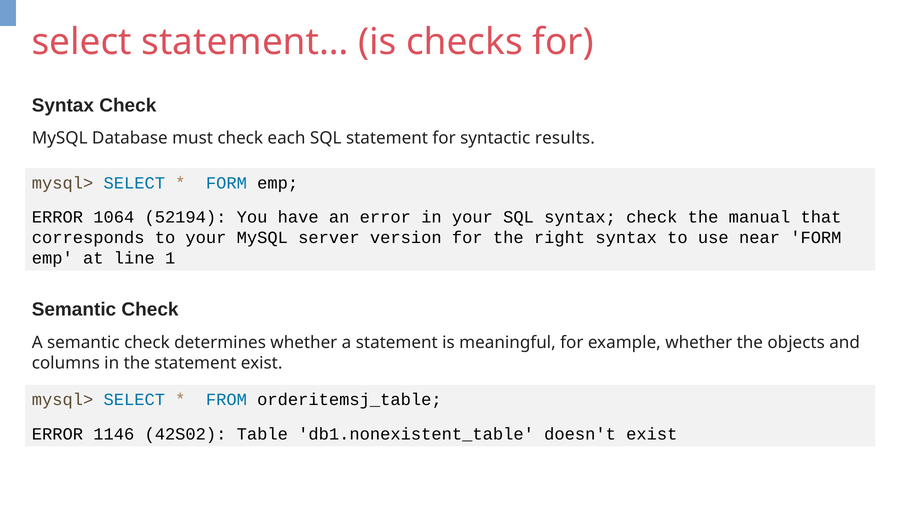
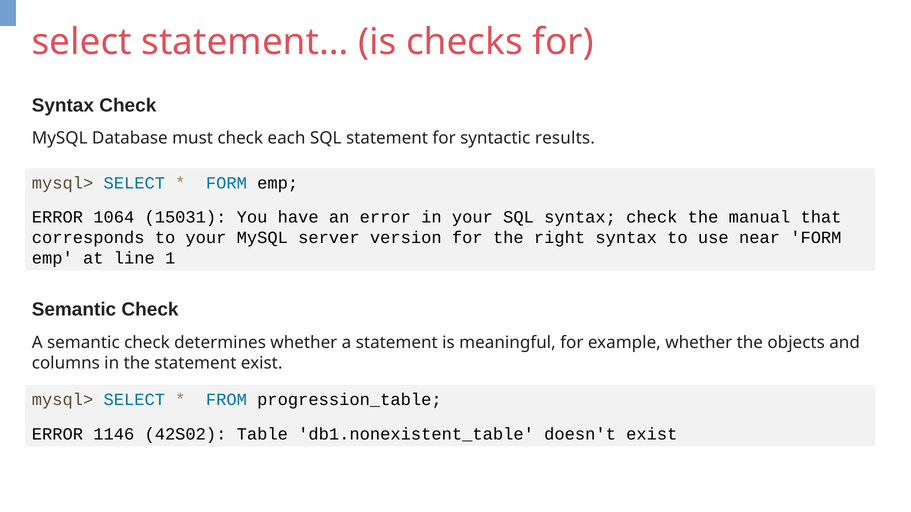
52194: 52194 -> 15031
orderitemsj_table: orderitemsj_table -> progression_table
